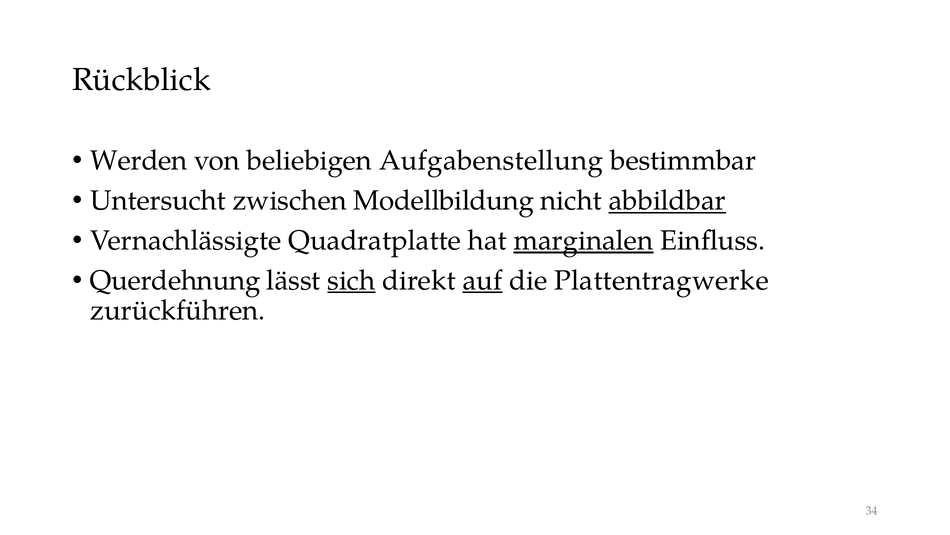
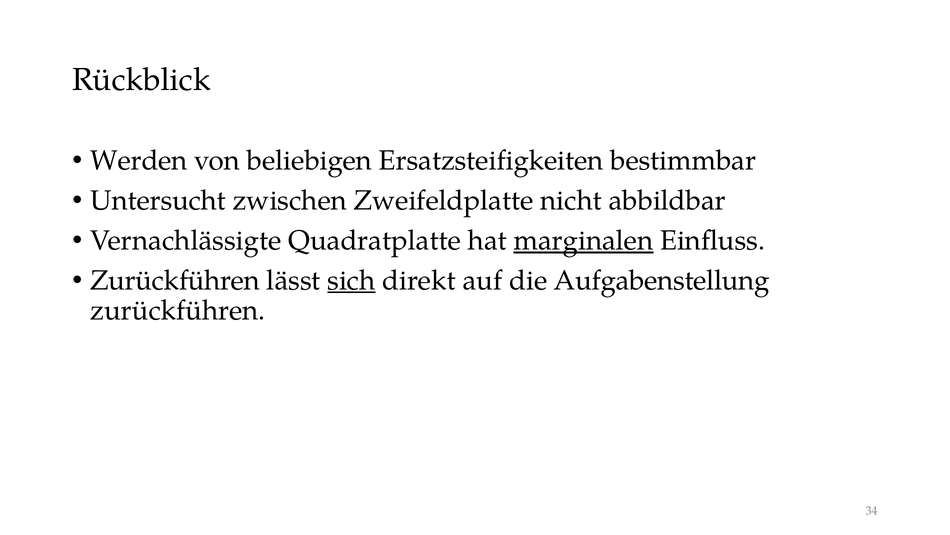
Aufgabenstellung: Aufgabenstellung -> Ersatzsteifigkeiten
Modellbildung: Modellbildung -> Zweifeldplatte
abbildbar underline: present -> none
Querdehnung at (175, 280): Querdehnung -> Zurückführen
auf underline: present -> none
Plattentragwerke: Plattentragwerke -> Aufgabenstellung
